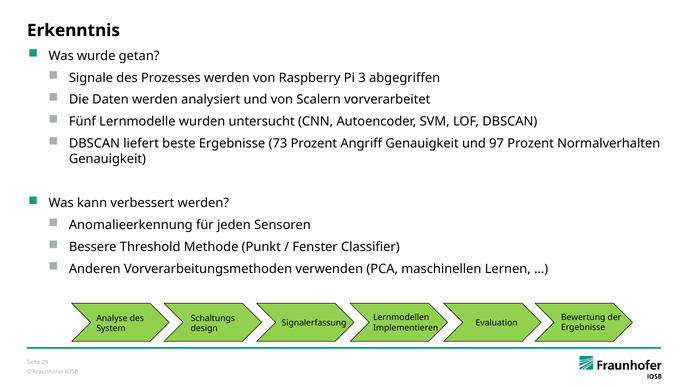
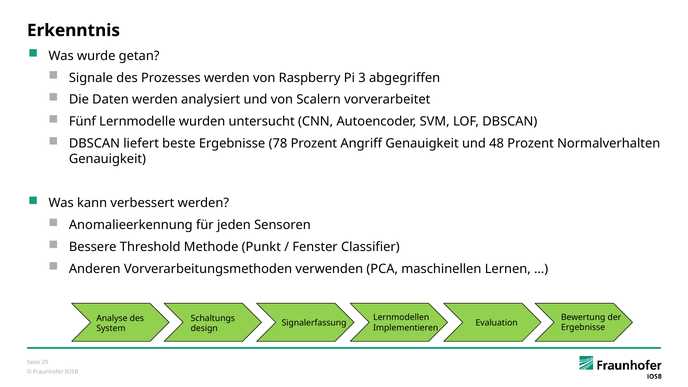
73: 73 -> 78
97: 97 -> 48
